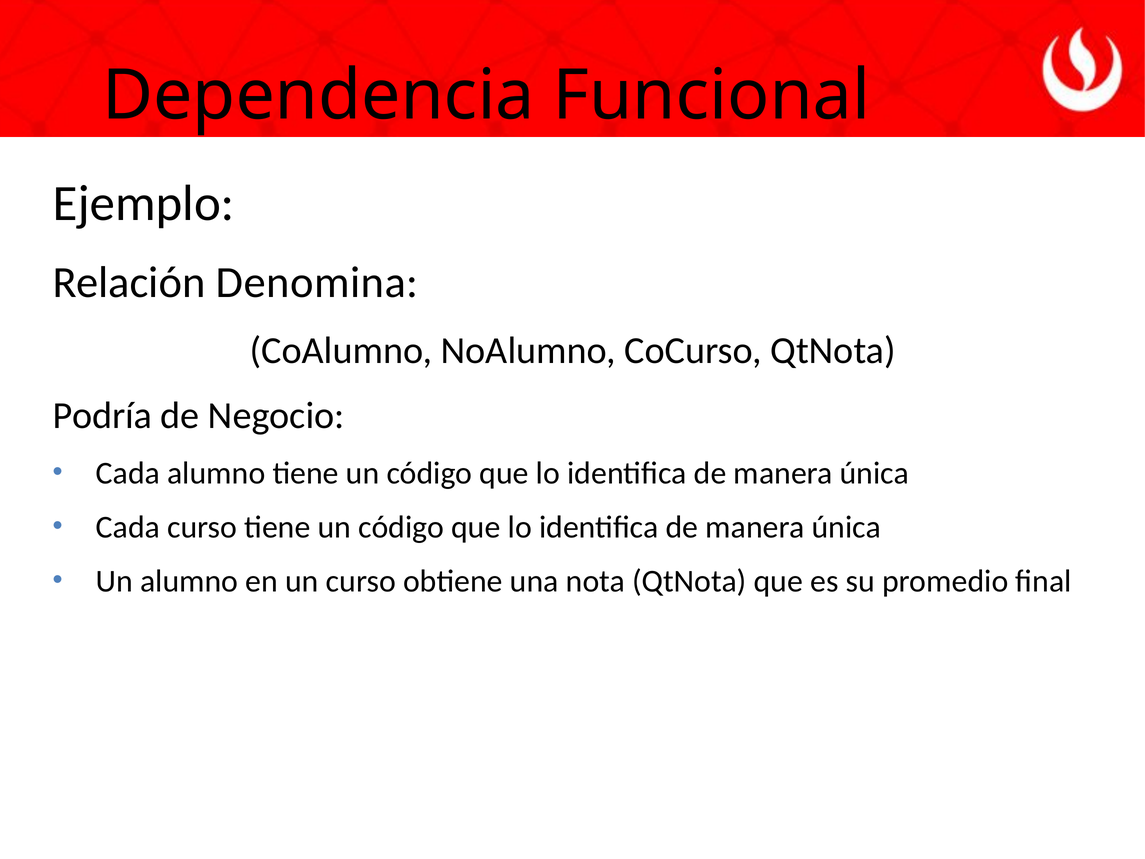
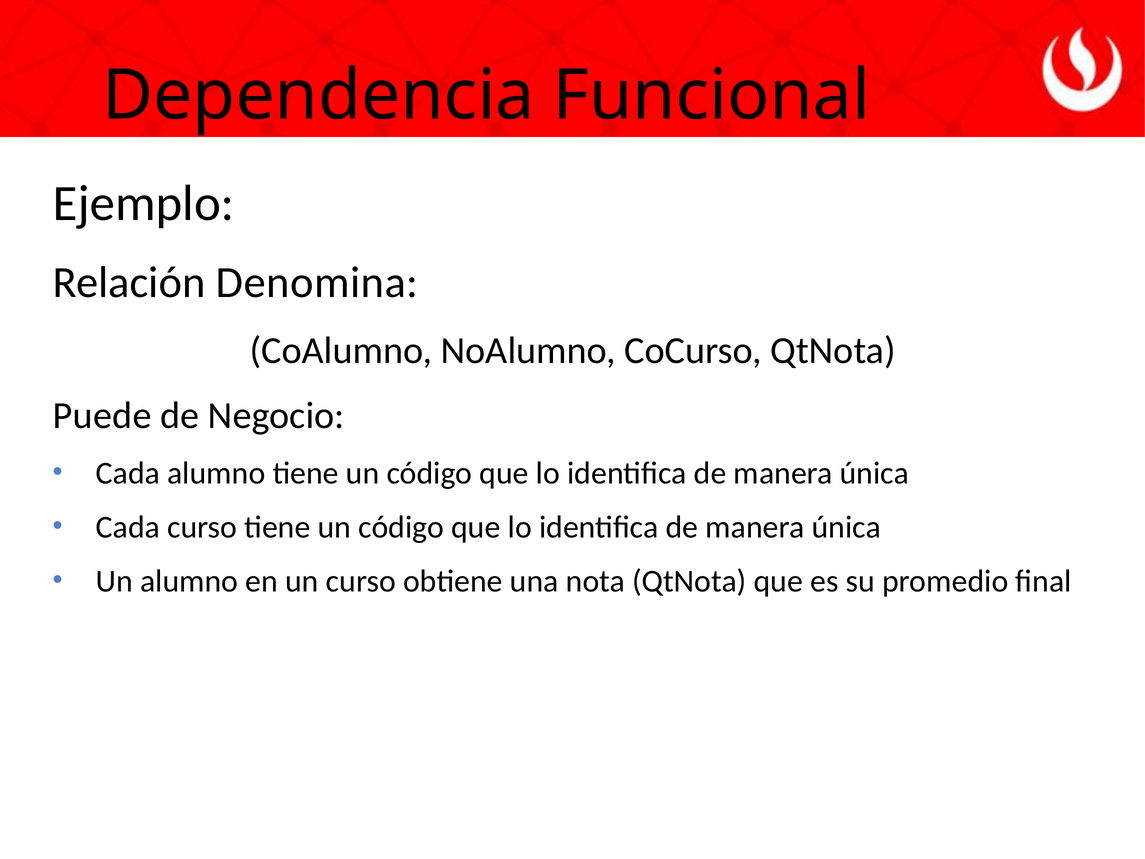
Podría: Podría -> Puede
